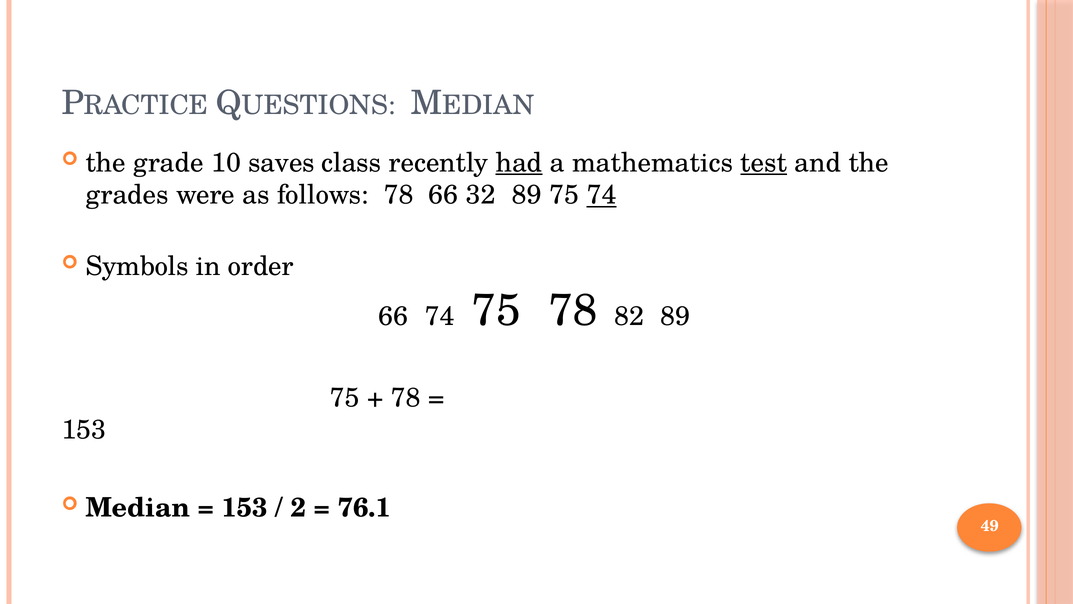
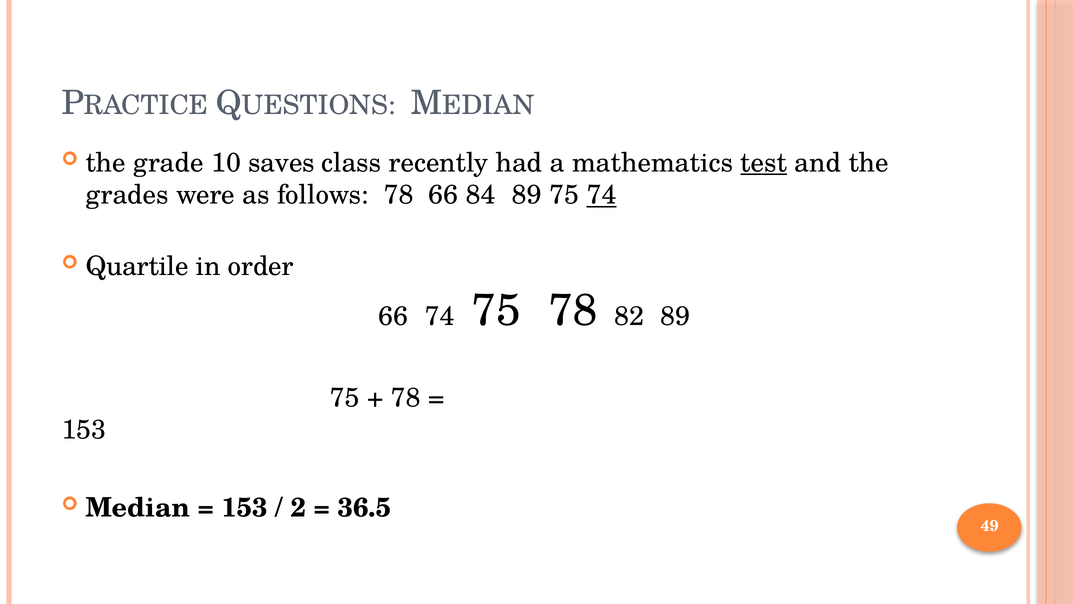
had underline: present -> none
32: 32 -> 84
Symbols: Symbols -> Quartile
76.1: 76.1 -> 36.5
